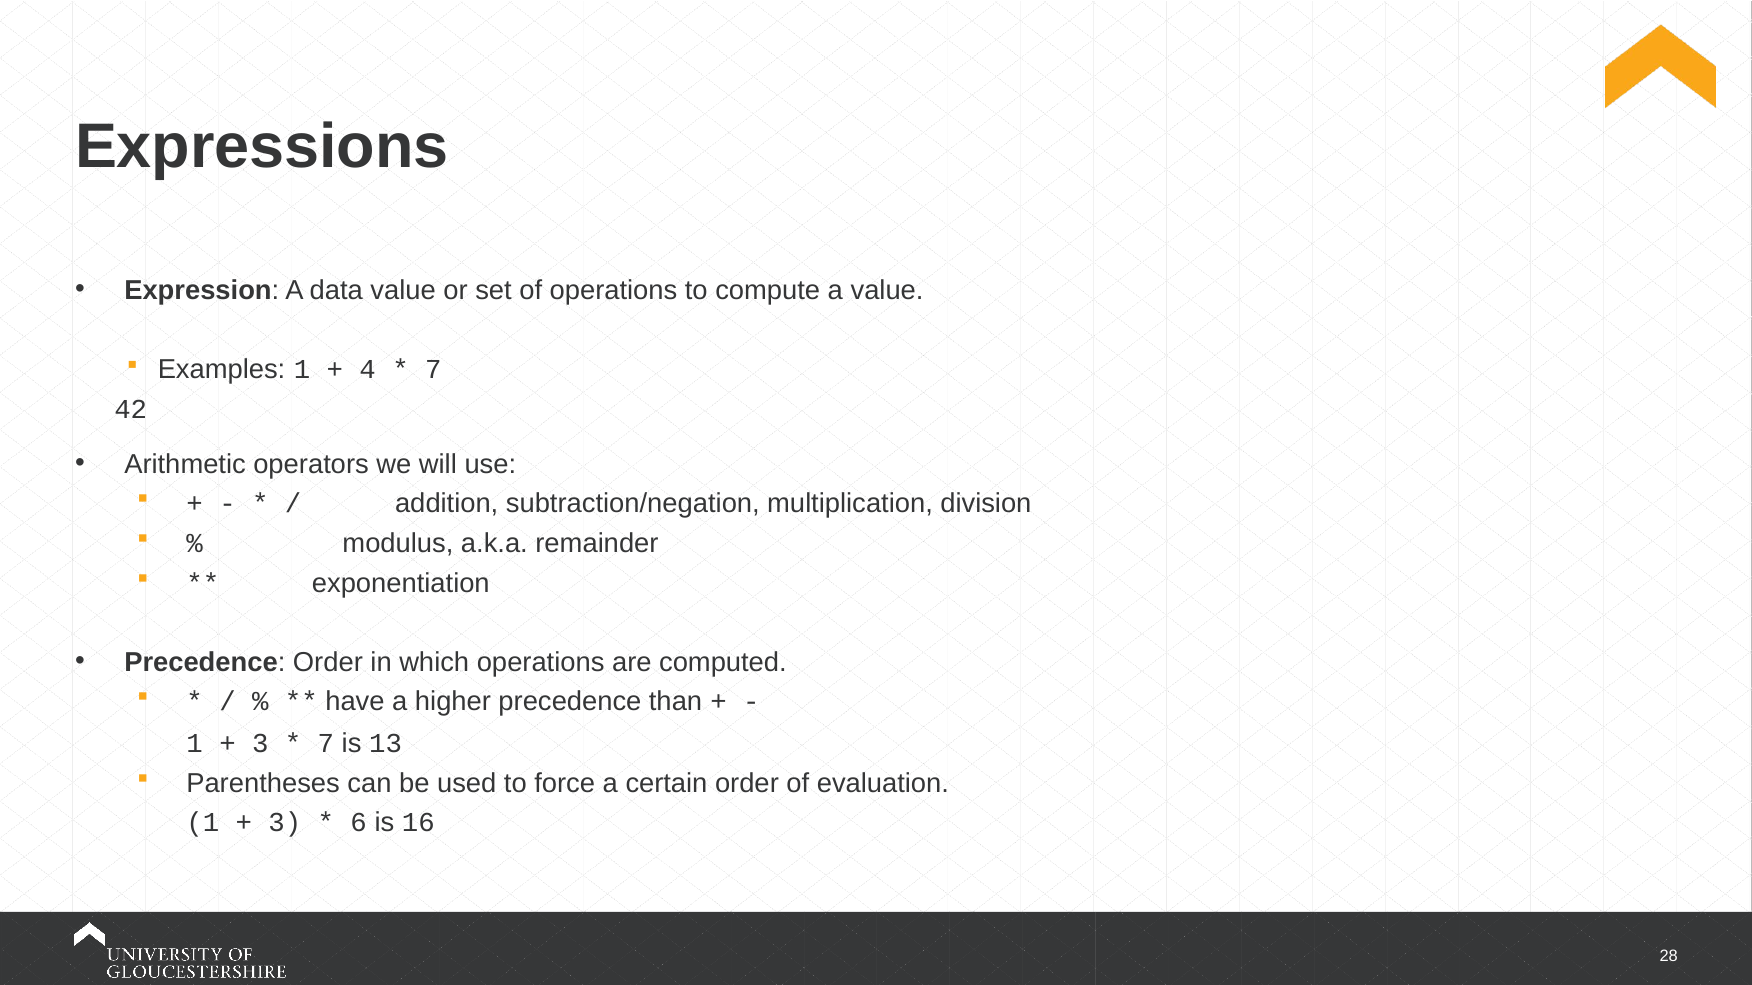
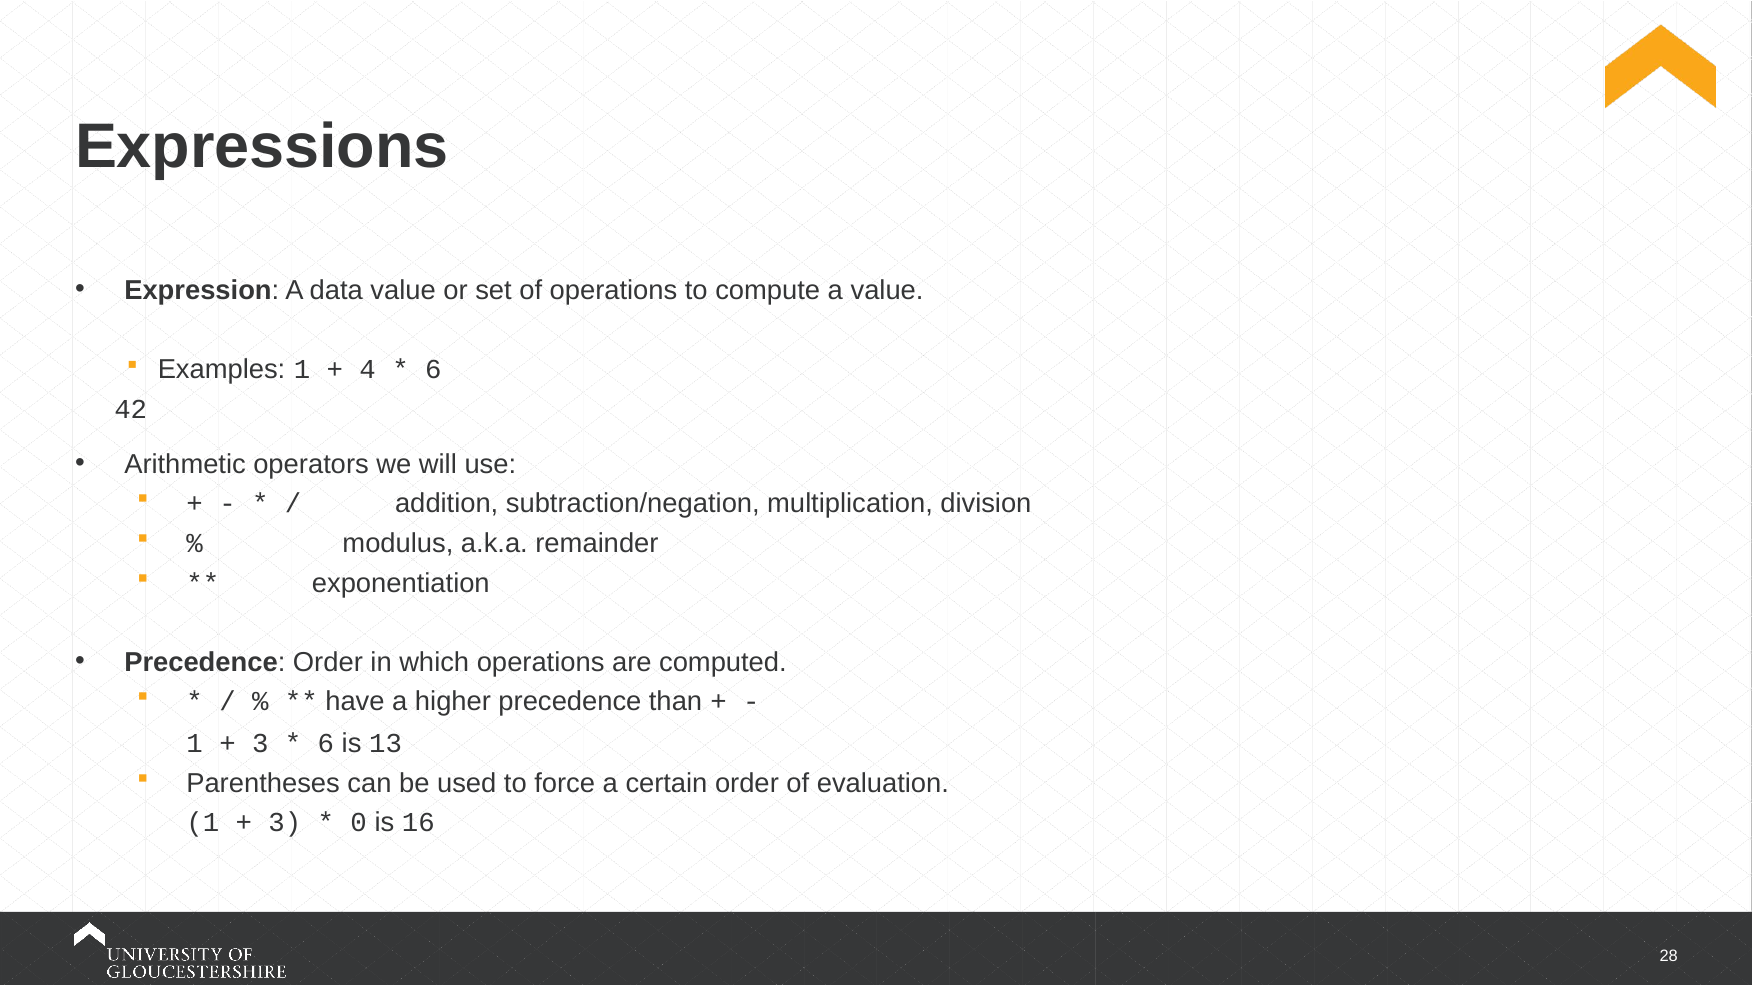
7 at (433, 370): 7 -> 6
7 at (326, 744): 7 -> 6
6: 6 -> 0
